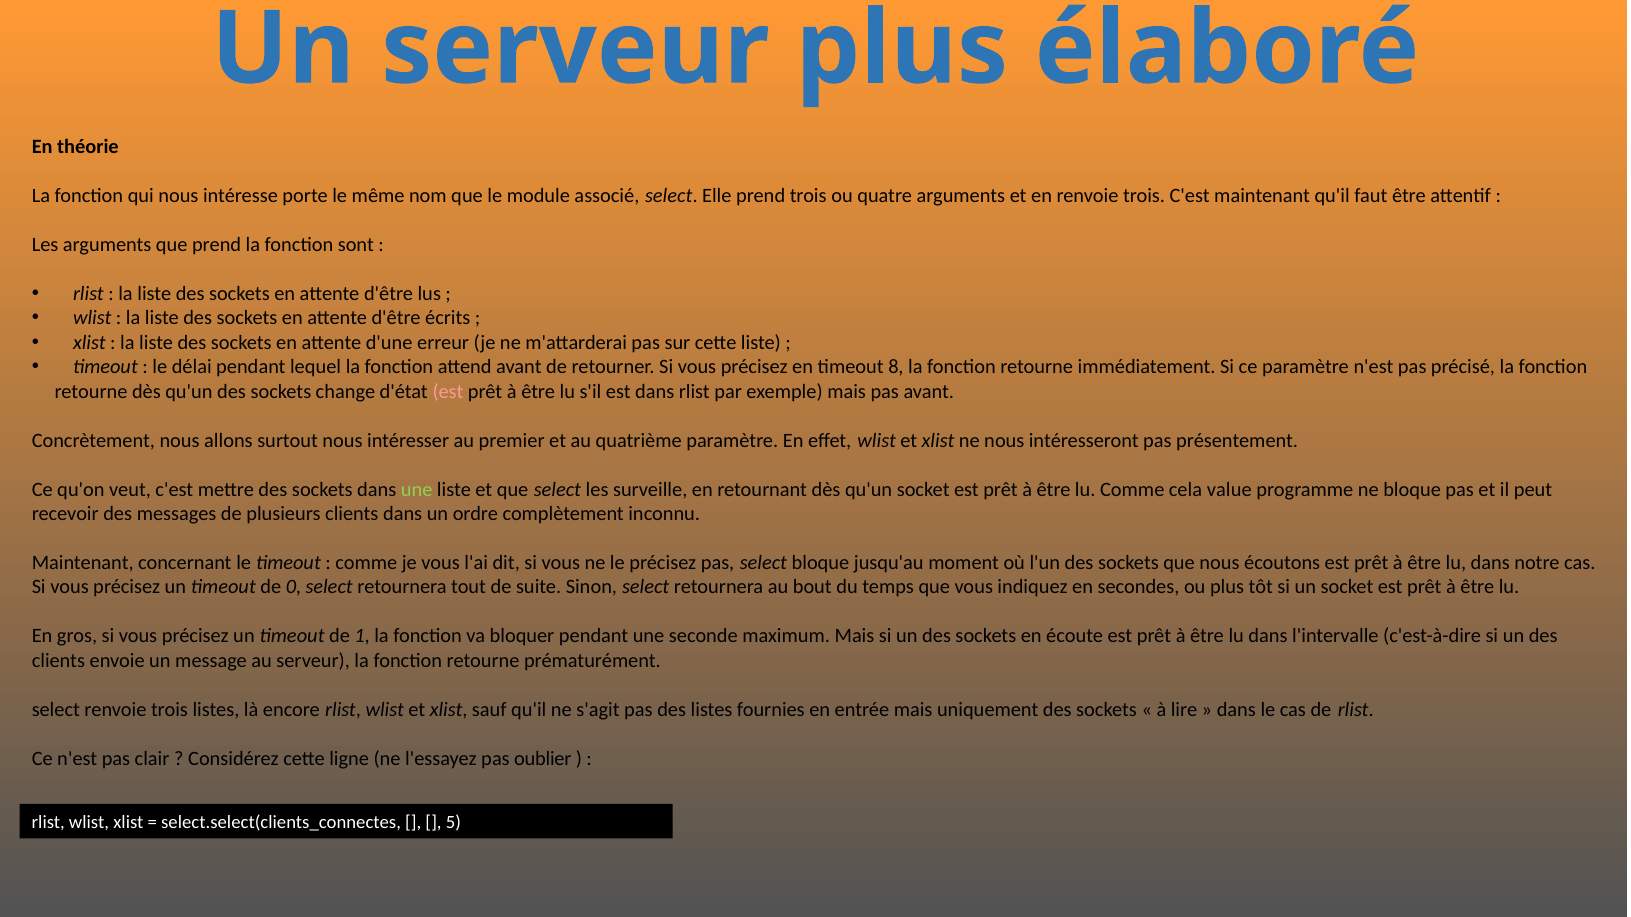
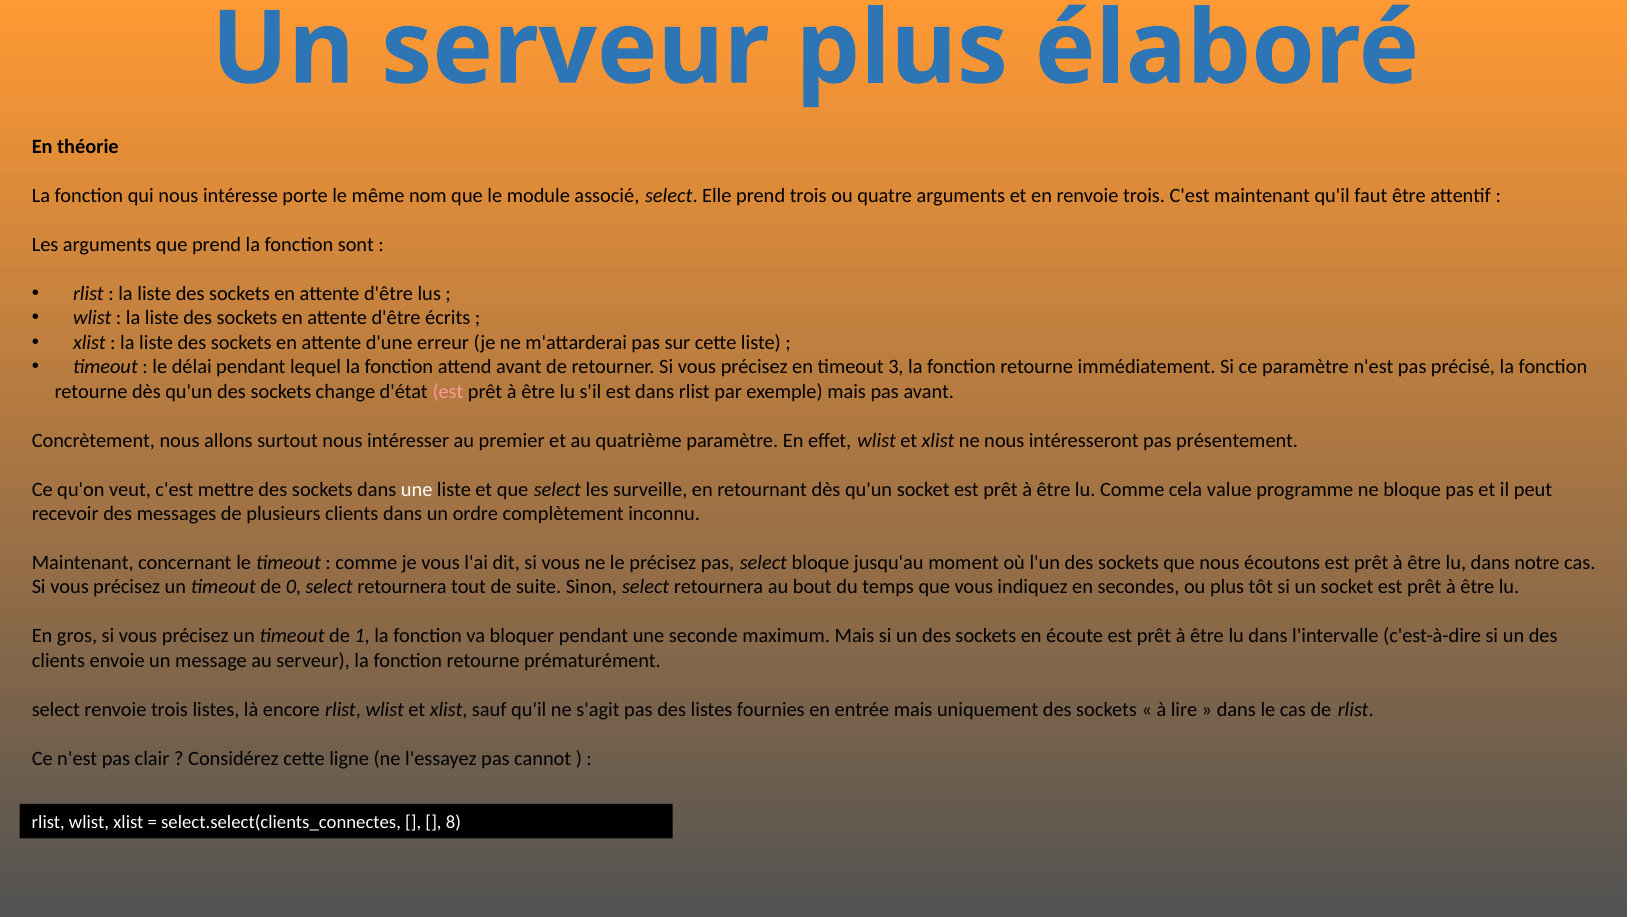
8: 8 -> 3
une at (417, 490) colour: light green -> white
oublier: oublier -> cannot
5: 5 -> 8
